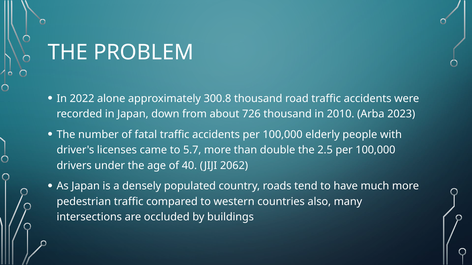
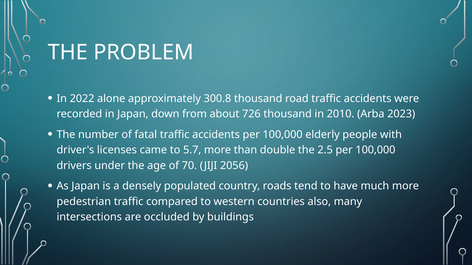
40: 40 -> 70
2062: 2062 -> 2056
